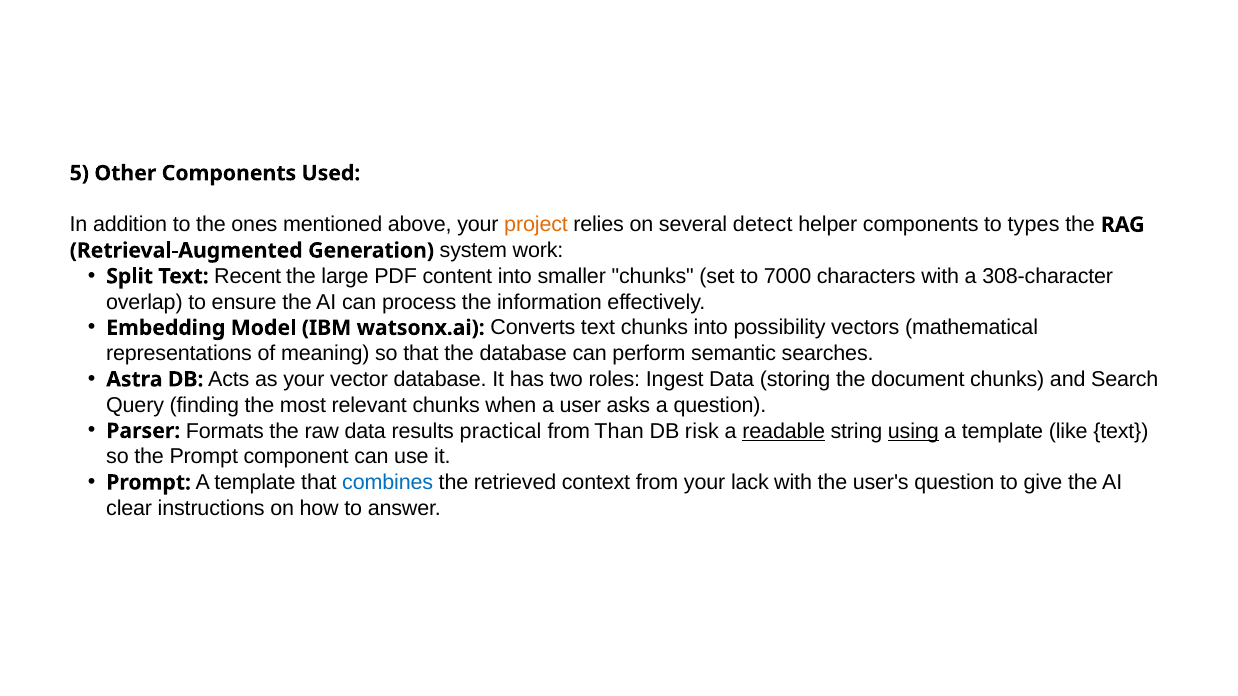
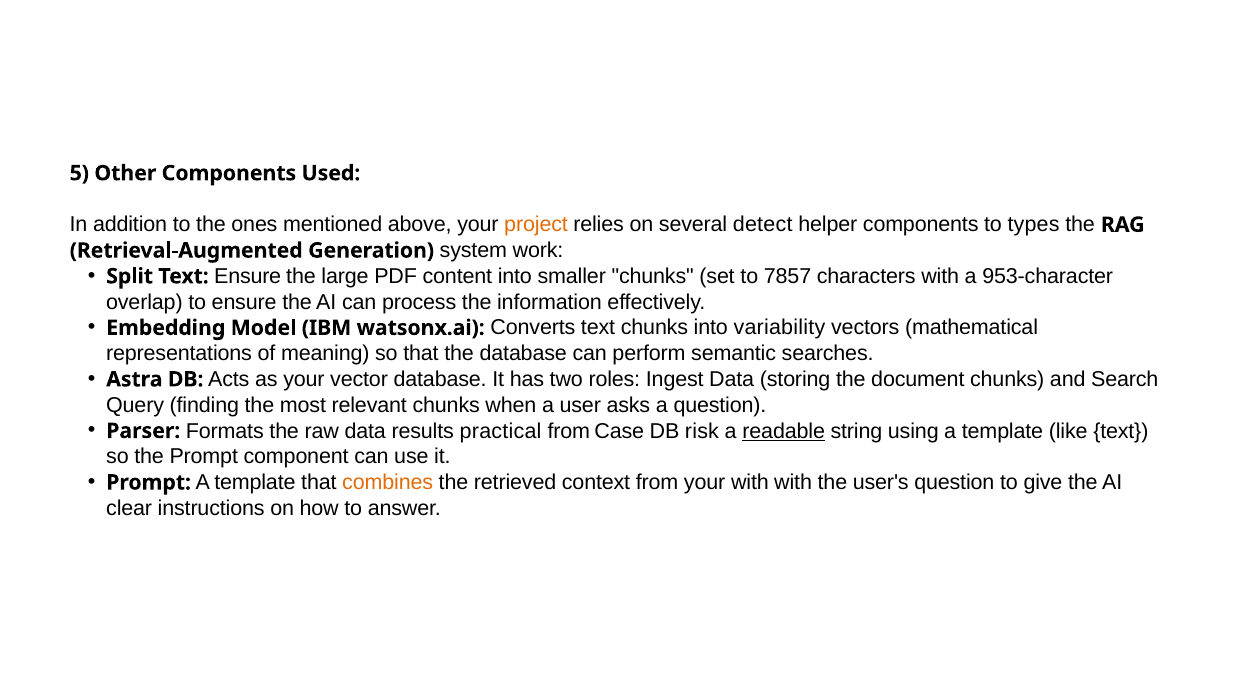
Text Recent: Recent -> Ensure
7000: 7000 -> 7857
308-character: 308-character -> 953-character
possibility: possibility -> variability
Than: Than -> Case
using underline: present -> none
combines colour: blue -> orange
your lack: lack -> with
